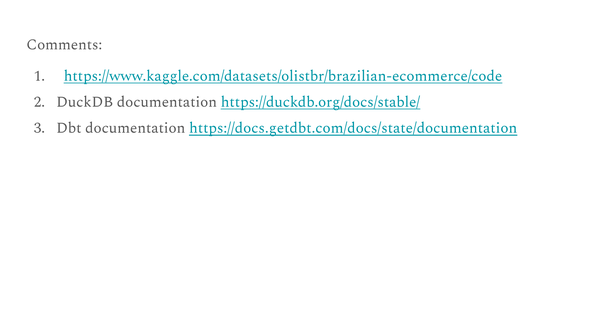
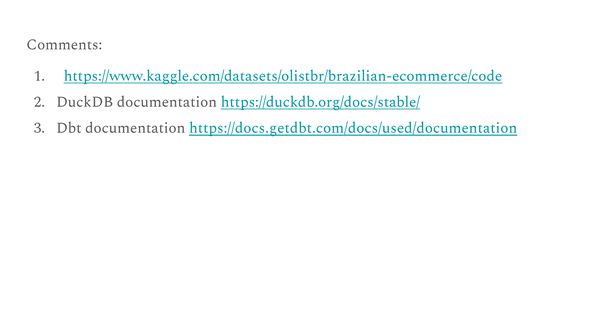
https://docs.getdbt.com/docs/state/documentation: https://docs.getdbt.com/docs/state/documentation -> https://docs.getdbt.com/docs/used/documentation
